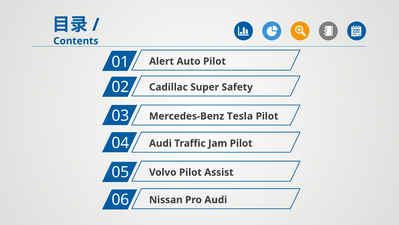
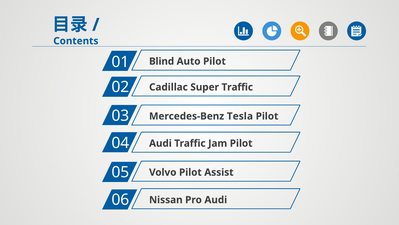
Alert: Alert -> Blind
Super Safety: Safety -> Traffic
